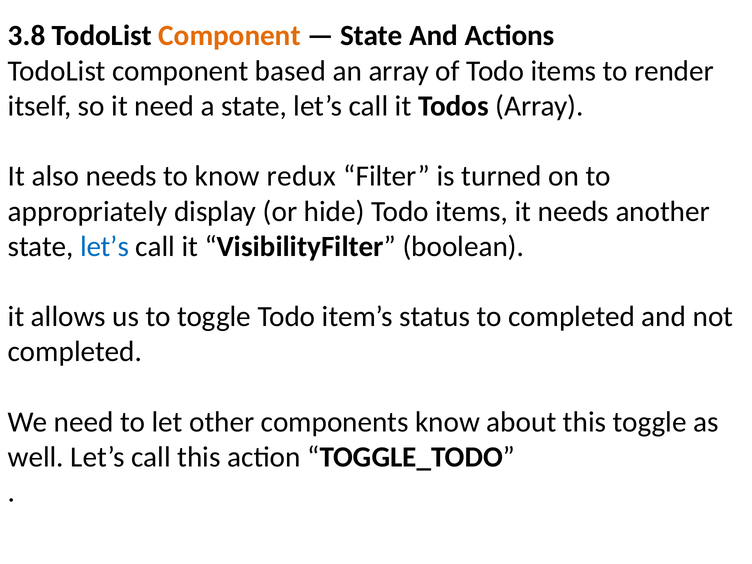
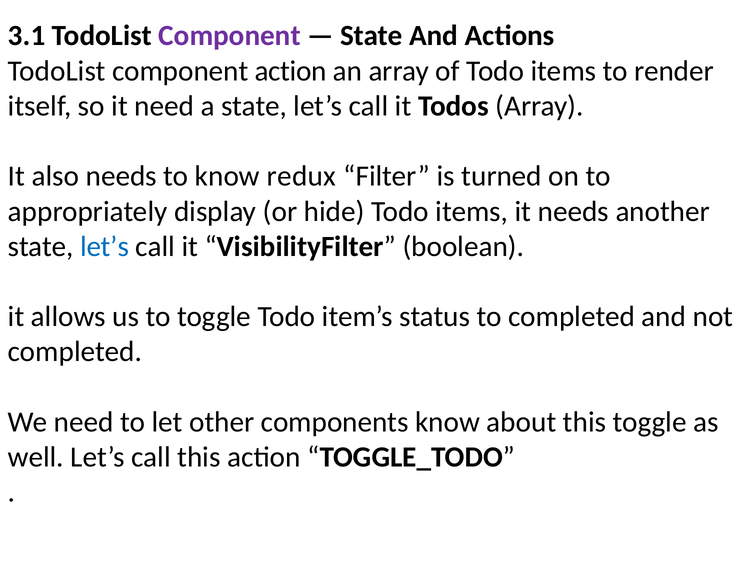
3.8: 3.8 -> 3.1
Component at (230, 36) colour: orange -> purple
component based: based -> action
